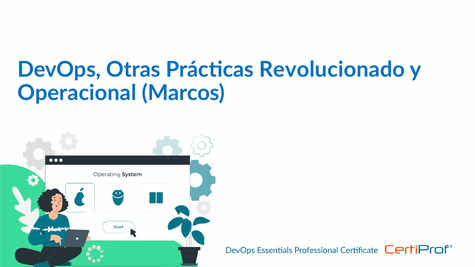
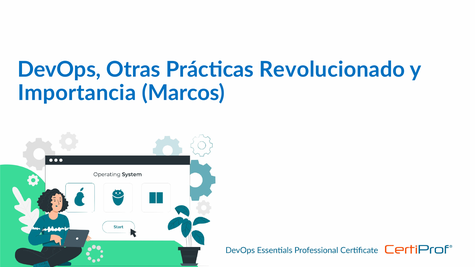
Operacional: Operacional -> Importancia
